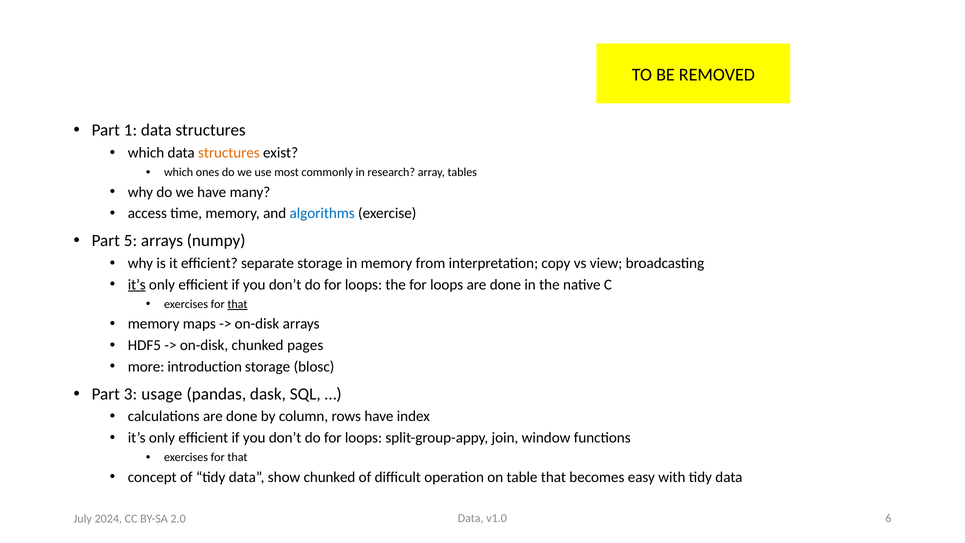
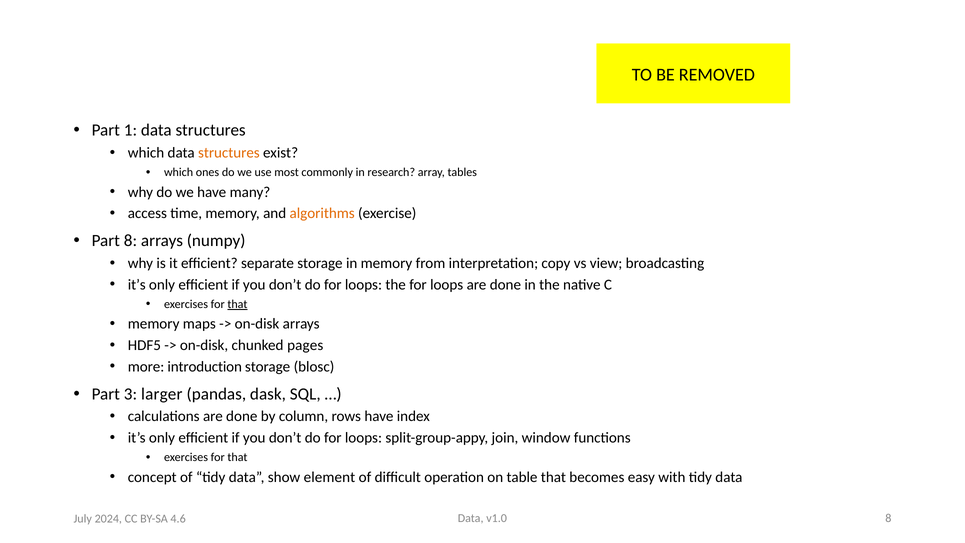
algorithms colour: blue -> orange
Part 5: 5 -> 8
it’s at (137, 284) underline: present -> none
usage: usage -> larger
show chunked: chunked -> element
v1.0 6: 6 -> 8
2.0: 2.0 -> 4.6
